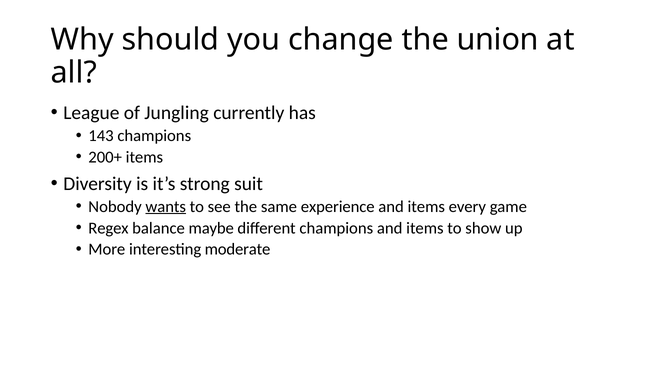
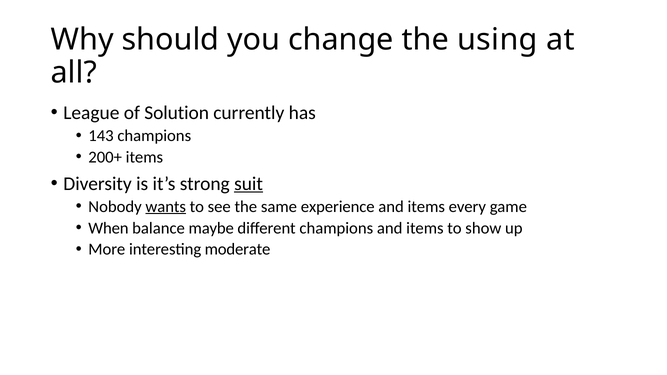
union: union -> using
Jungling: Jungling -> Solution
suit underline: none -> present
Regex: Regex -> When
